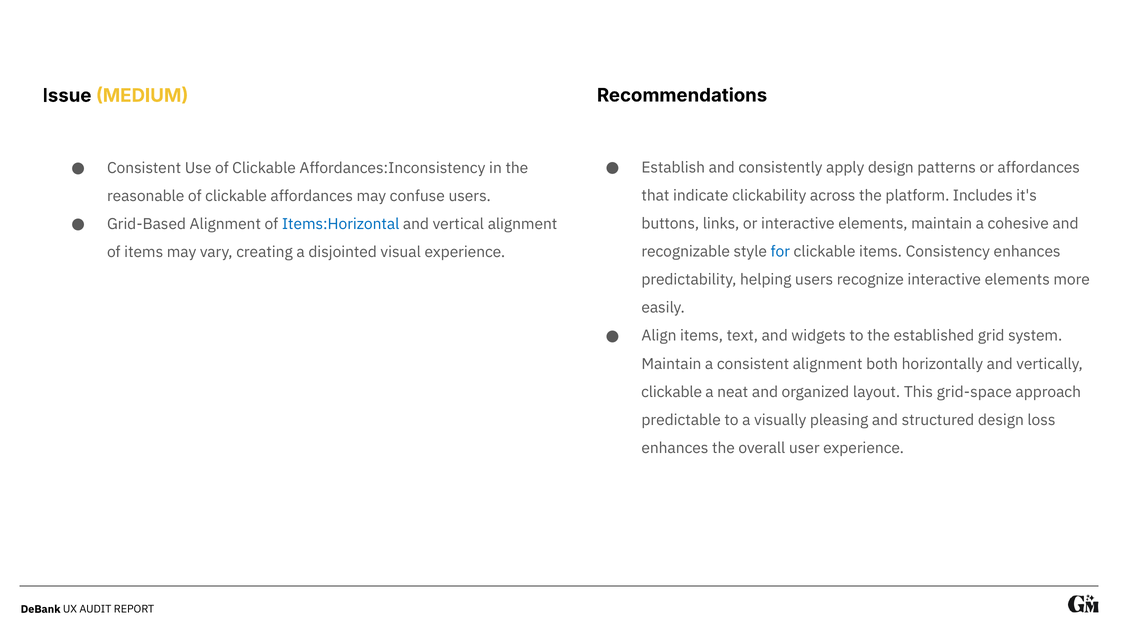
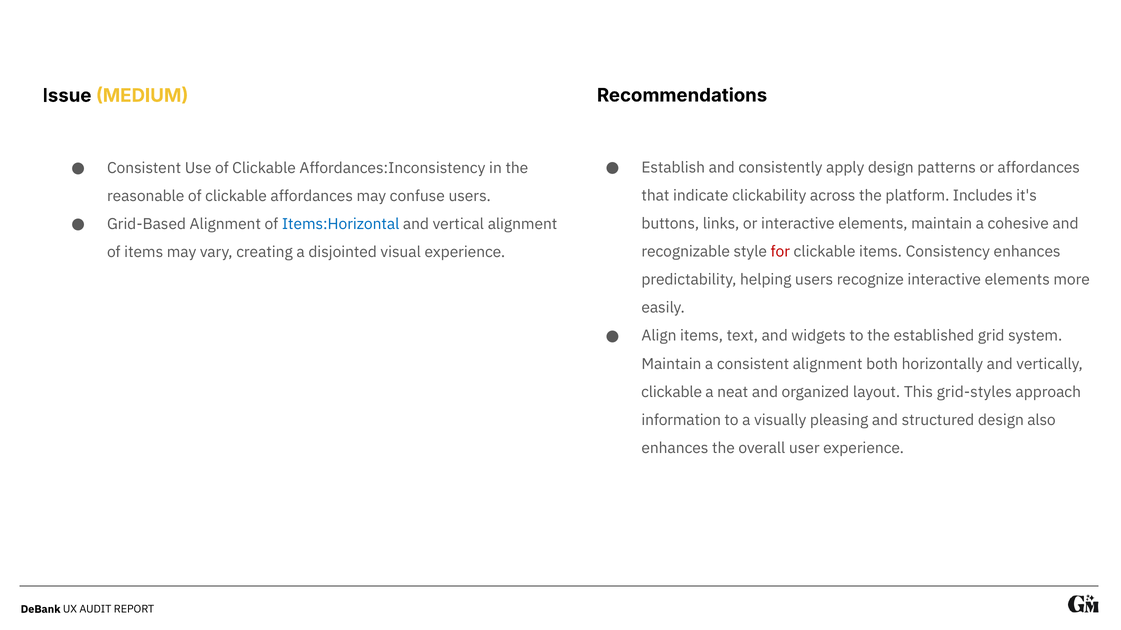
for colour: blue -> red
grid-space: grid-space -> grid-styles
predictable: predictable -> information
loss: loss -> also
